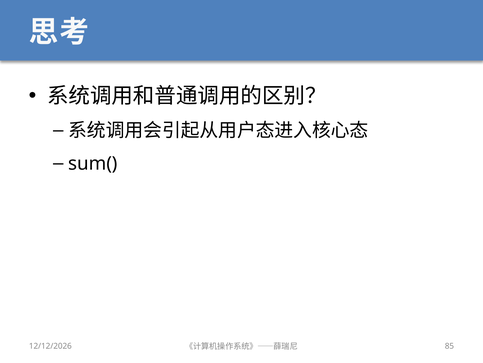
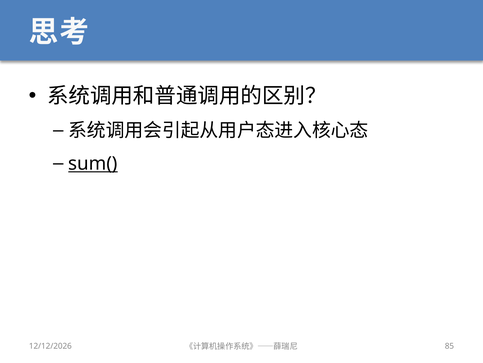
sum( underline: none -> present
